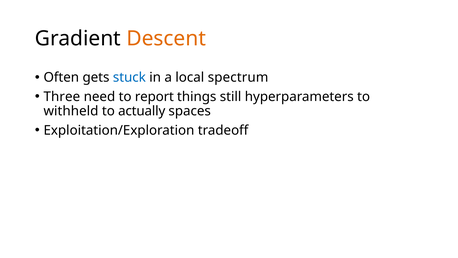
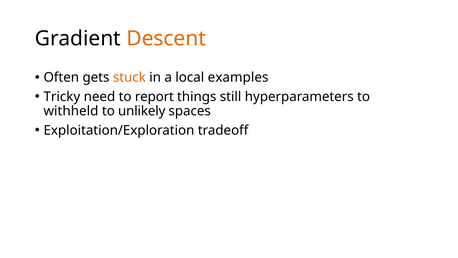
stuck colour: blue -> orange
spectrum: spectrum -> examples
Three: Three -> Tricky
actually: actually -> unlikely
